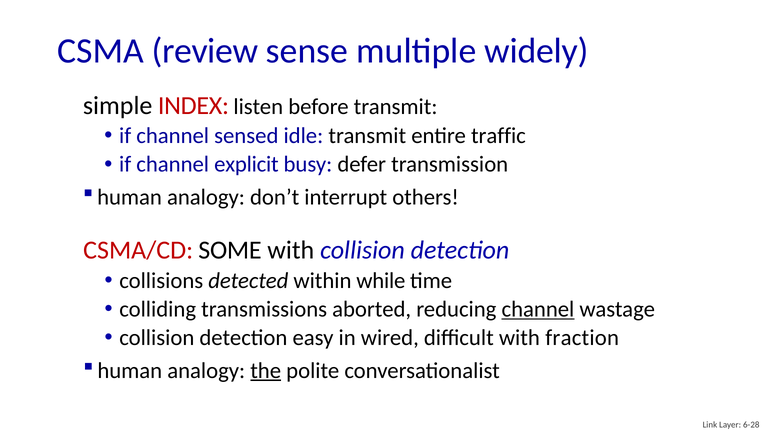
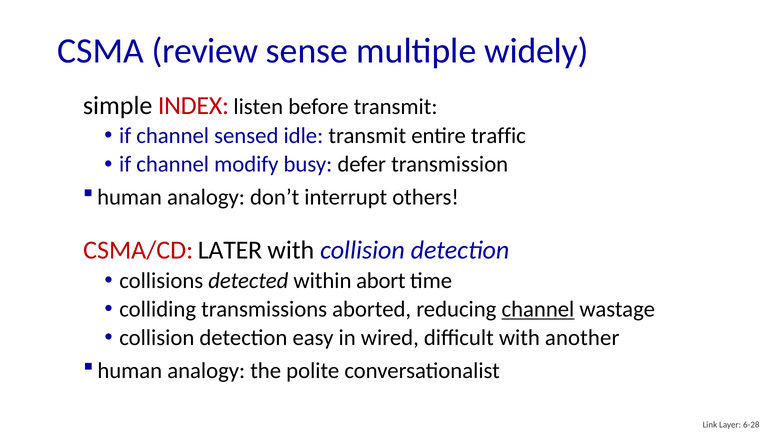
explicit: explicit -> modify
SOME: SOME -> LATER
while: while -> abort
fraction: fraction -> another
the underline: present -> none
